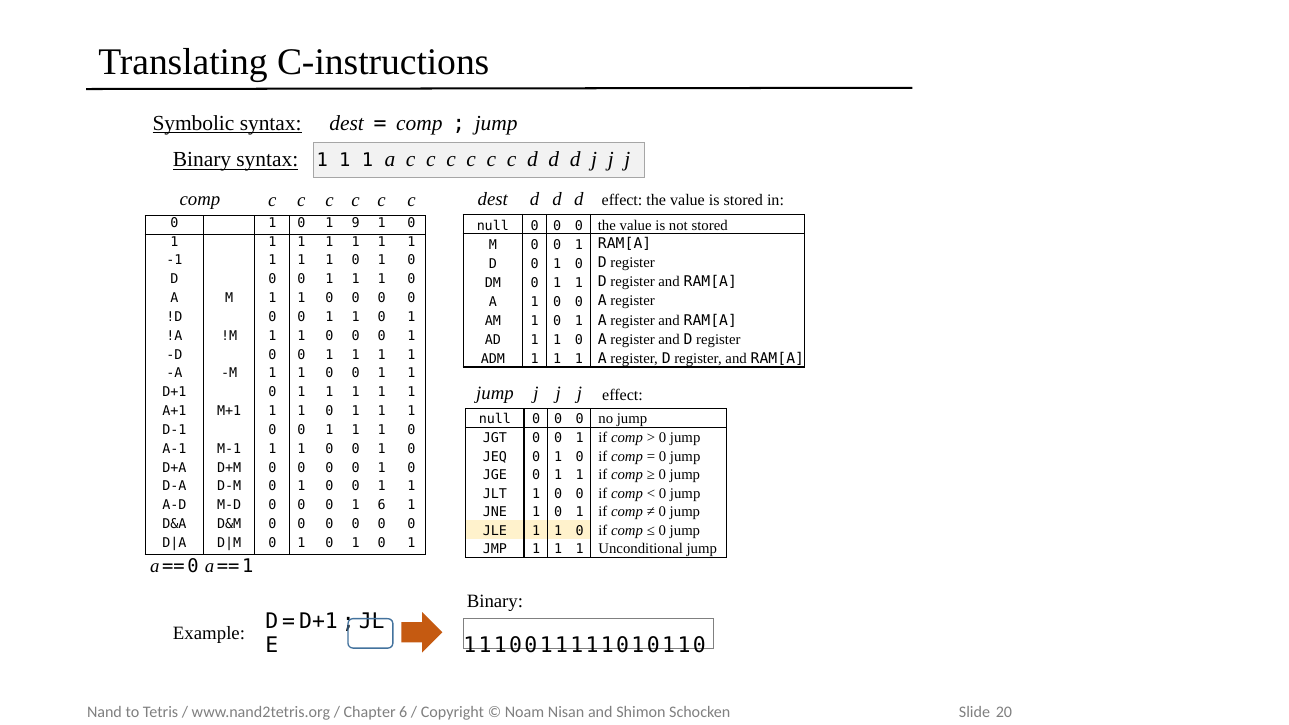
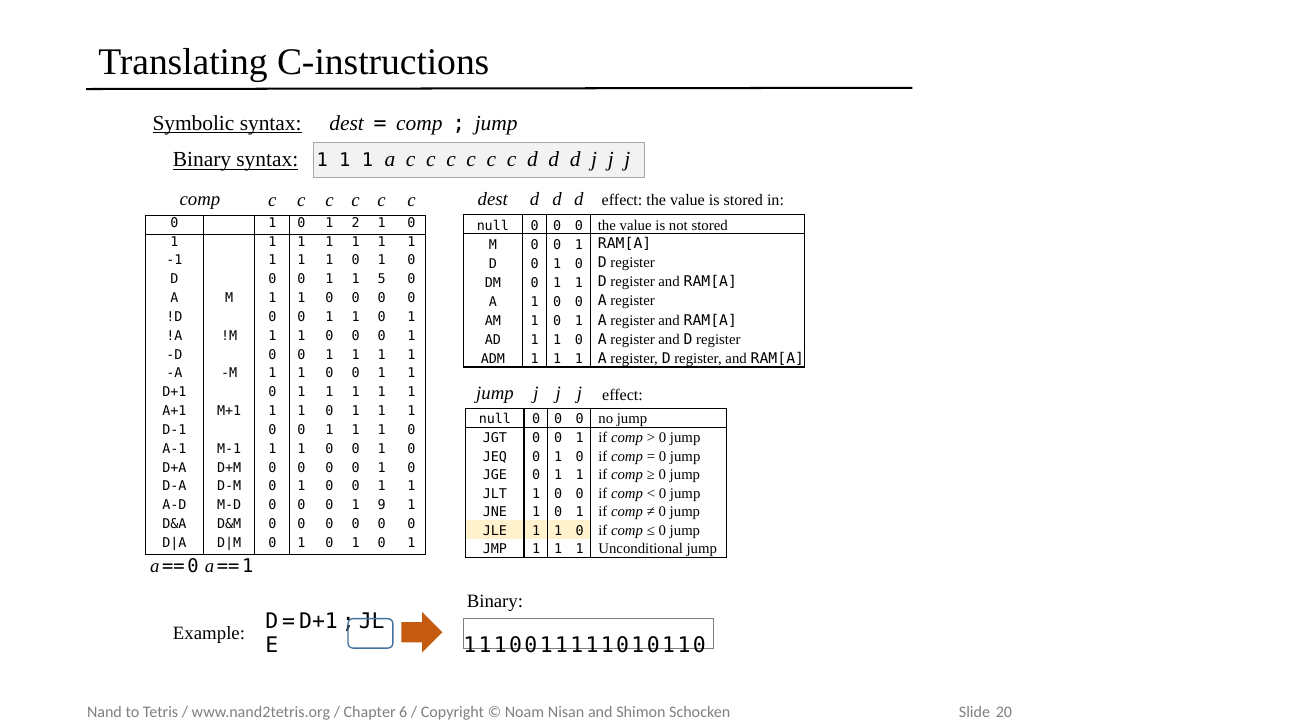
9: 9 -> 2
1 at (382, 279): 1 -> 5
1 6: 6 -> 9
